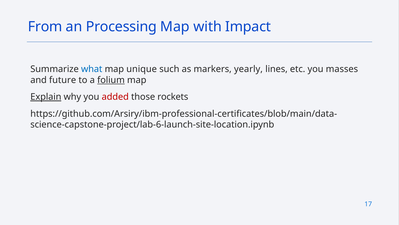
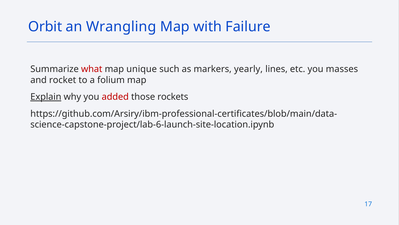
From: From -> Orbit
Processing: Processing -> Wrangling
Impact: Impact -> Failure
what colour: blue -> red
future: future -> rocket
folium underline: present -> none
